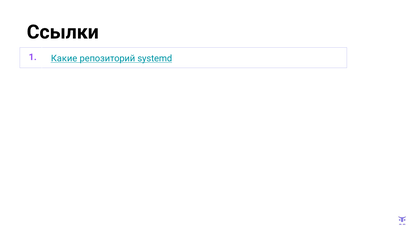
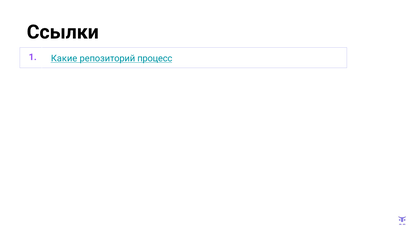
systemd: systemd -> процесс
